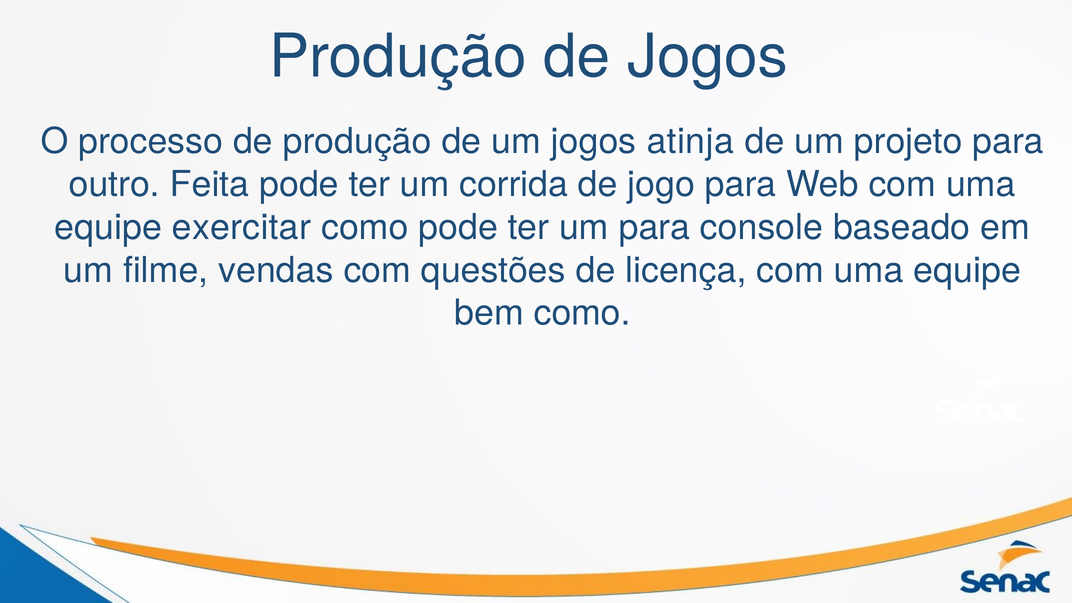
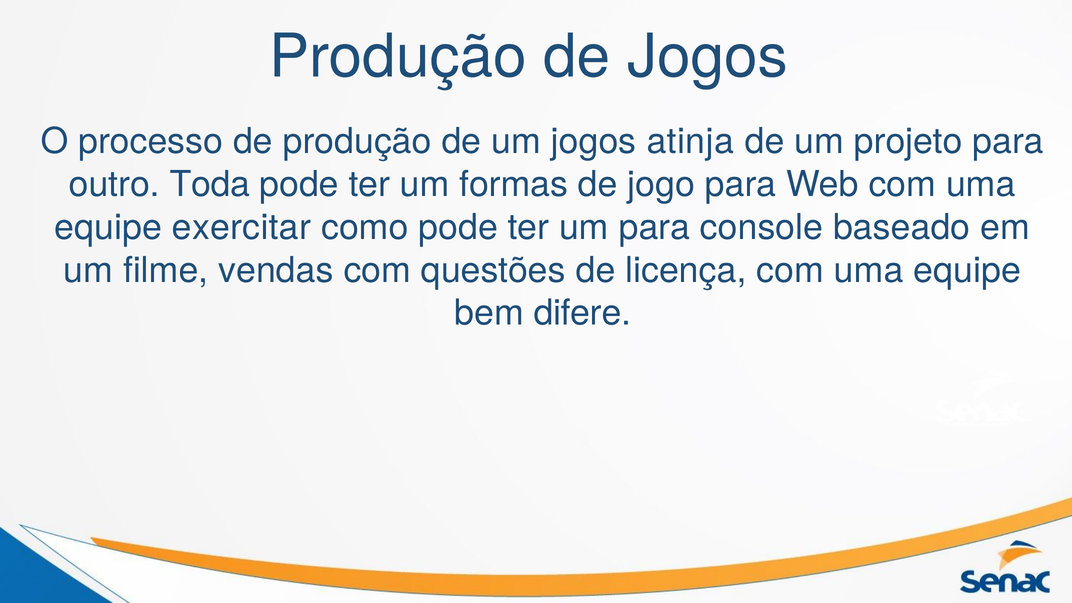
Feita: Feita -> Toda
corrida: corrida -> formas
bem como: como -> difere
